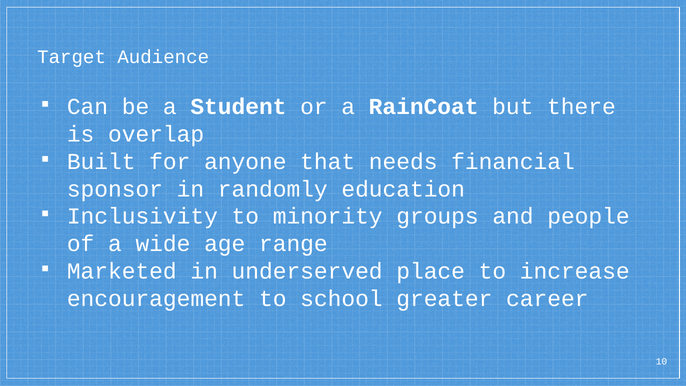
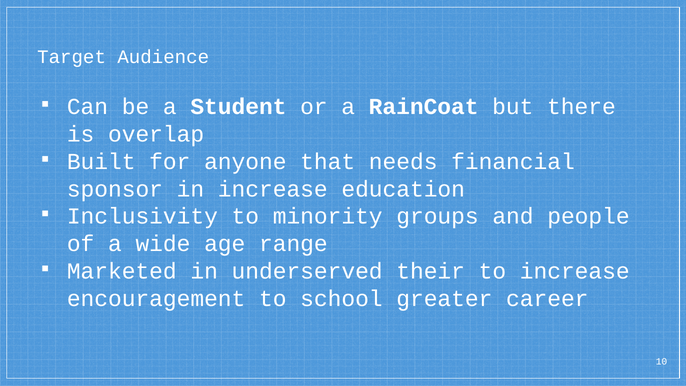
in randomly: randomly -> increase
place: place -> their
